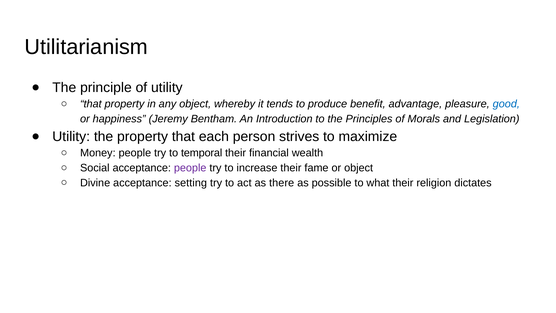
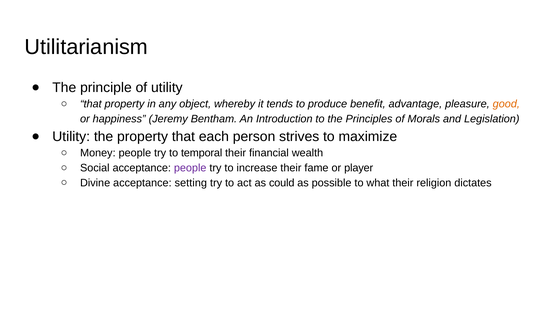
good colour: blue -> orange
or object: object -> player
there: there -> could
